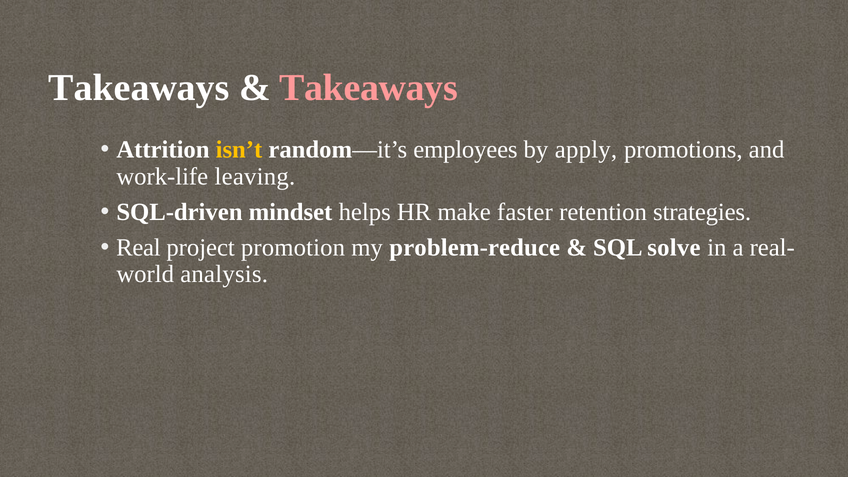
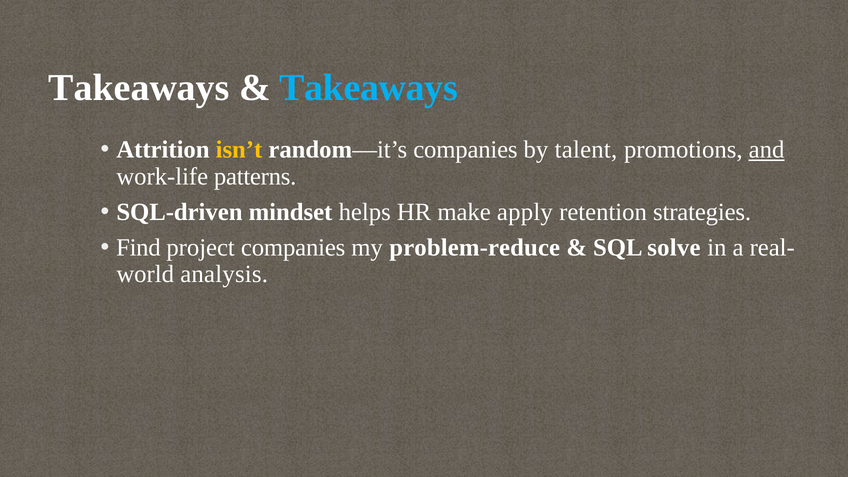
Takeaways at (369, 88) colour: pink -> light blue
random—it’s employees: employees -> companies
apply: apply -> talent
and underline: none -> present
leaving: leaving -> patterns
faster: faster -> apply
Real: Real -> Find
project promotion: promotion -> companies
